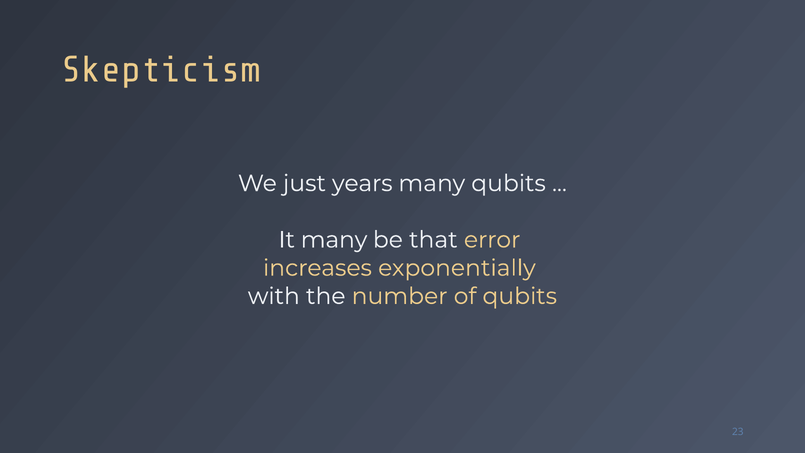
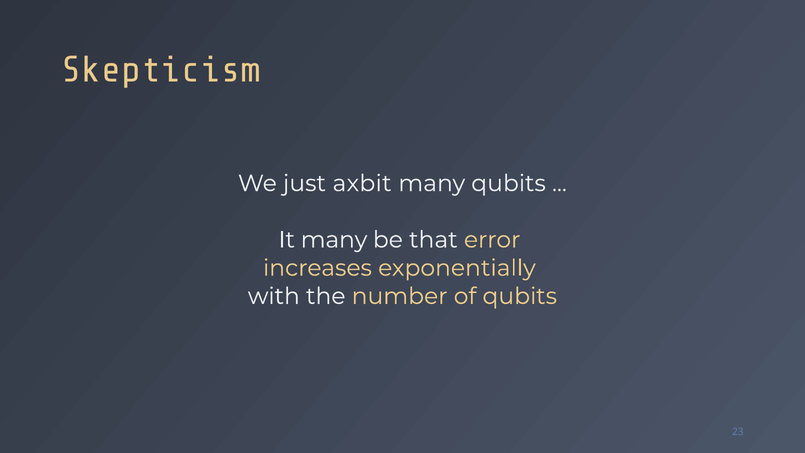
years: years -> axbit
